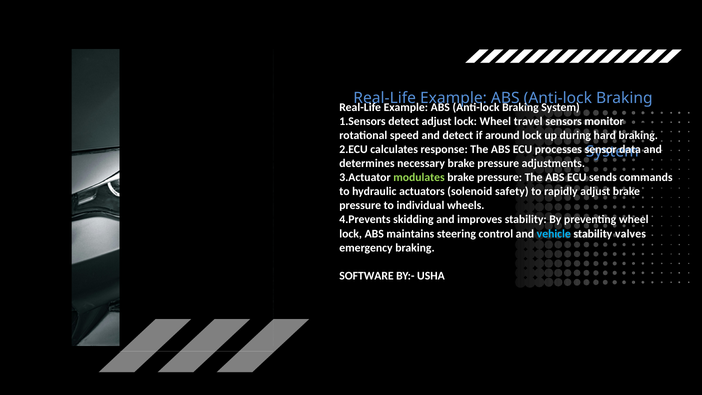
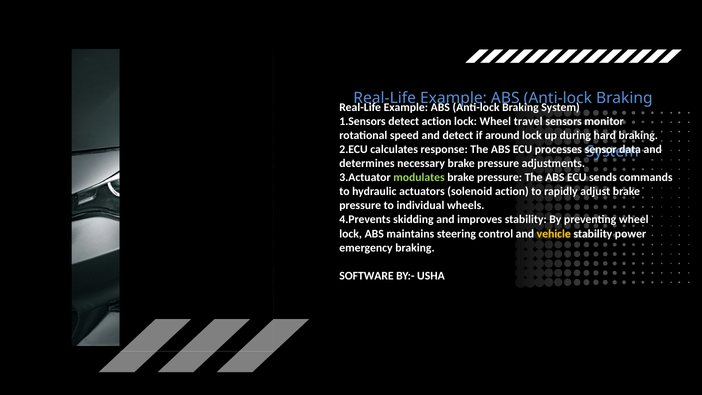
detect adjust: adjust -> action
solenoid safety: safety -> action
vehicle colour: light blue -> yellow
valves: valves -> power
